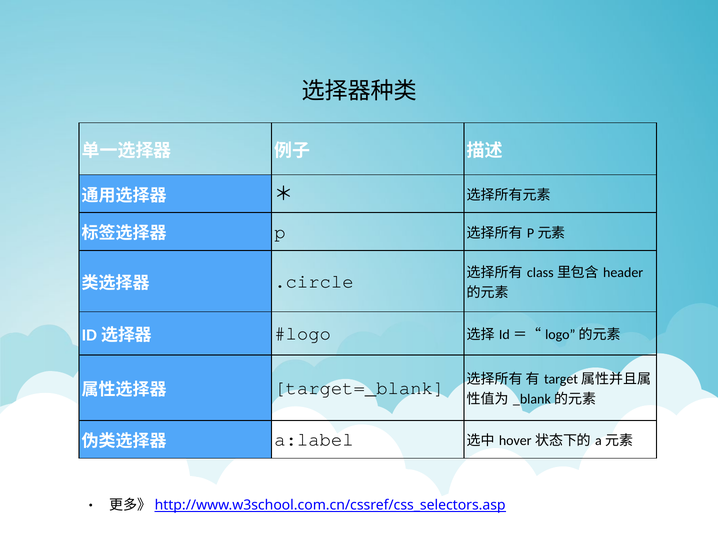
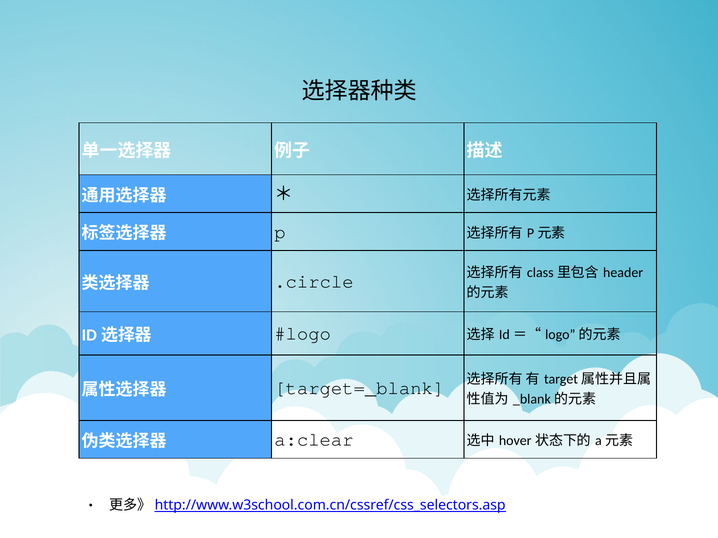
a:label: a:label -> a:clear
